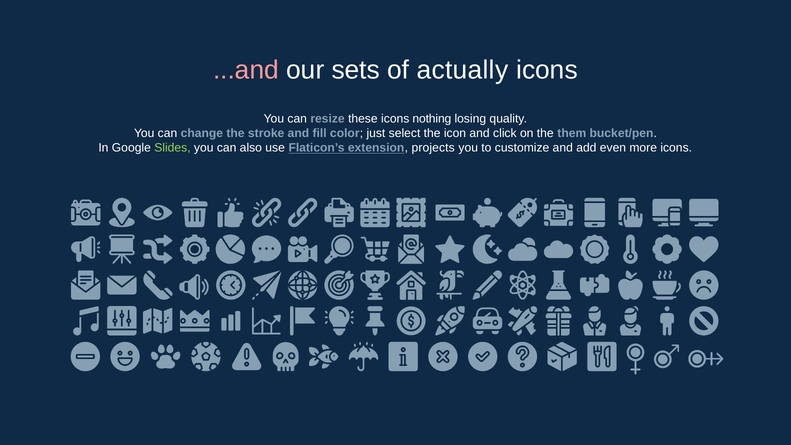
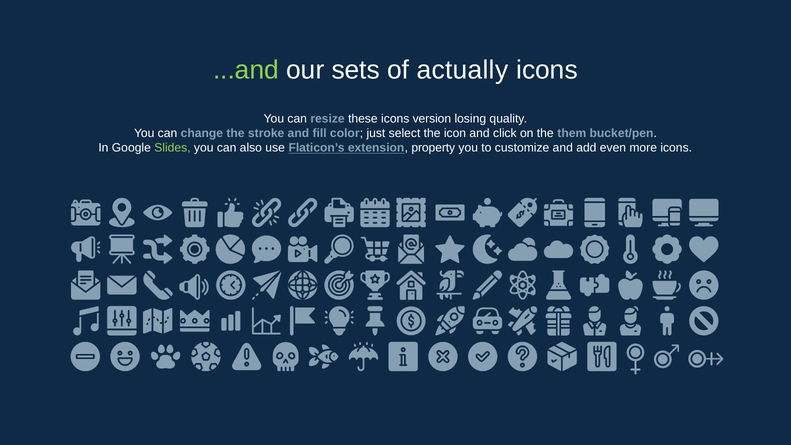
...and colour: pink -> light green
nothing: nothing -> version
projects: projects -> property
